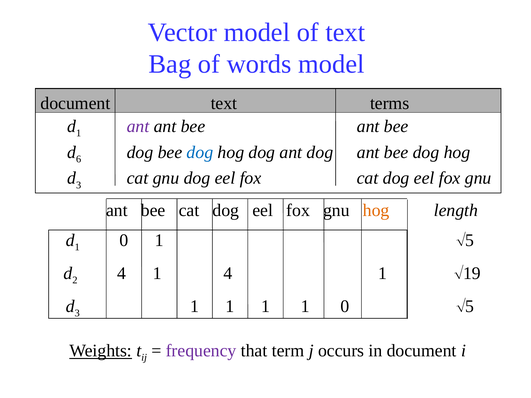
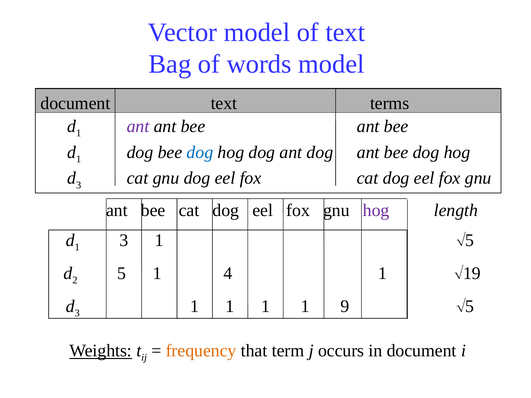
6 at (79, 159): 6 -> 1
hog at (376, 210) colour: orange -> purple
0 at (124, 240): 0 -> 3
2 4: 4 -> 5
1 1 0: 0 -> 9
frequency colour: purple -> orange
